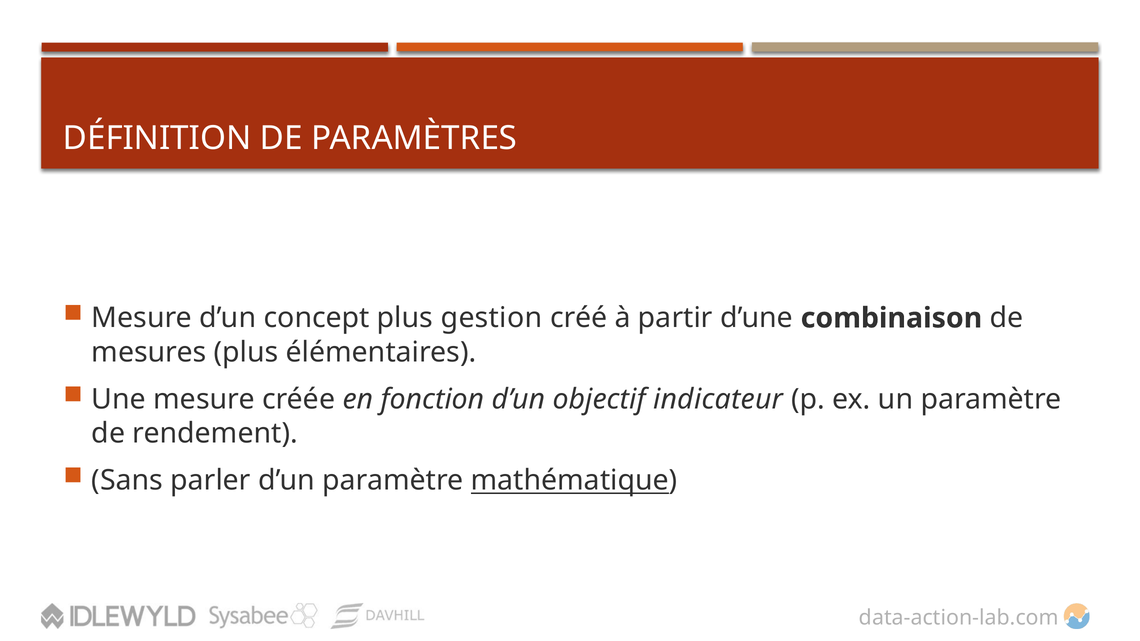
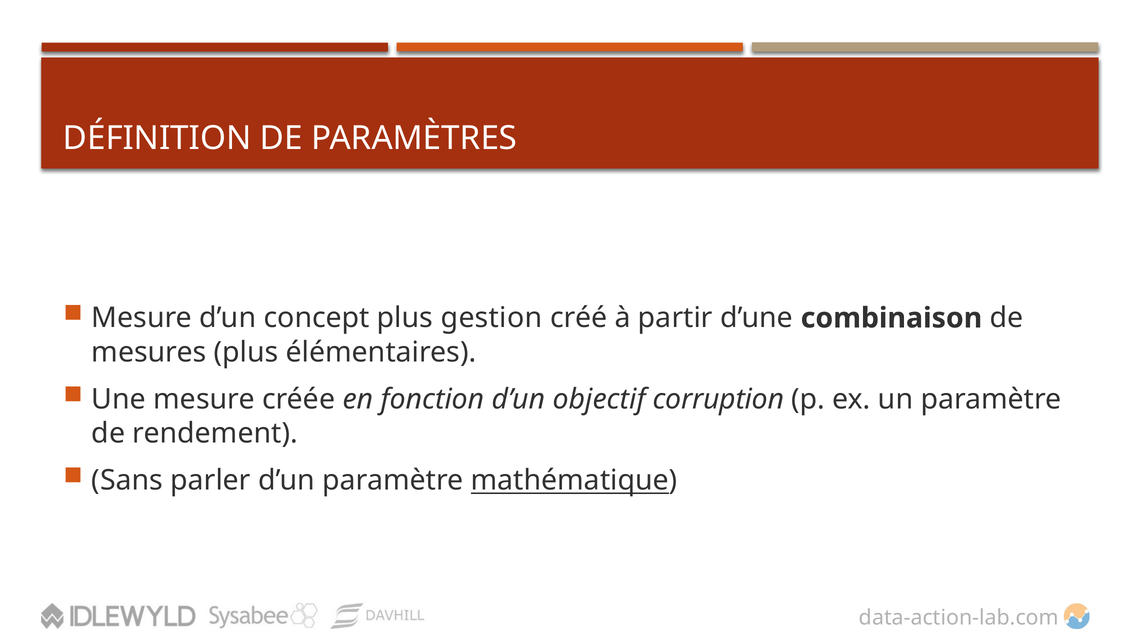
indicateur: indicateur -> corruption
